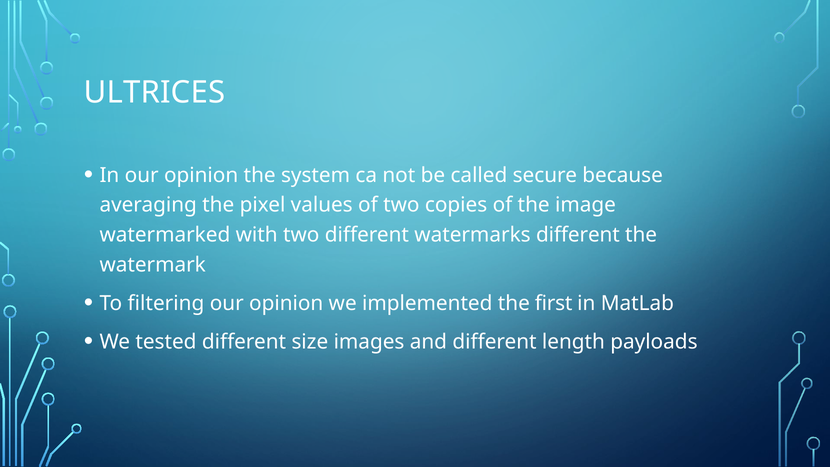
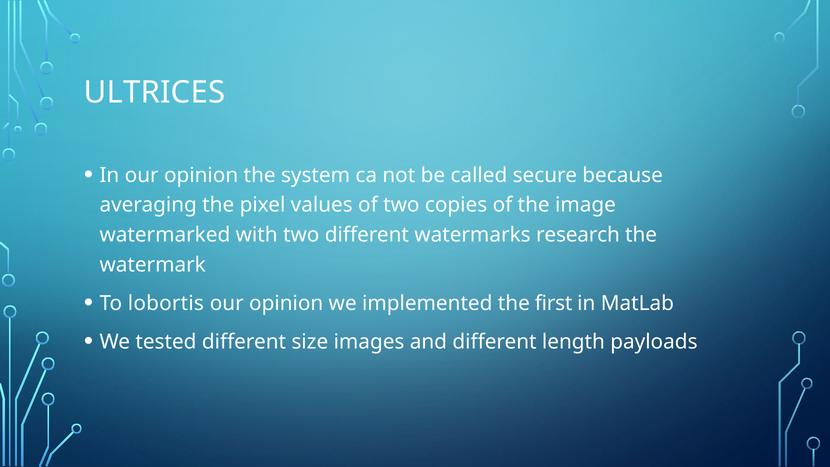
watermarks different: different -> research
filtering: filtering -> lobortis
